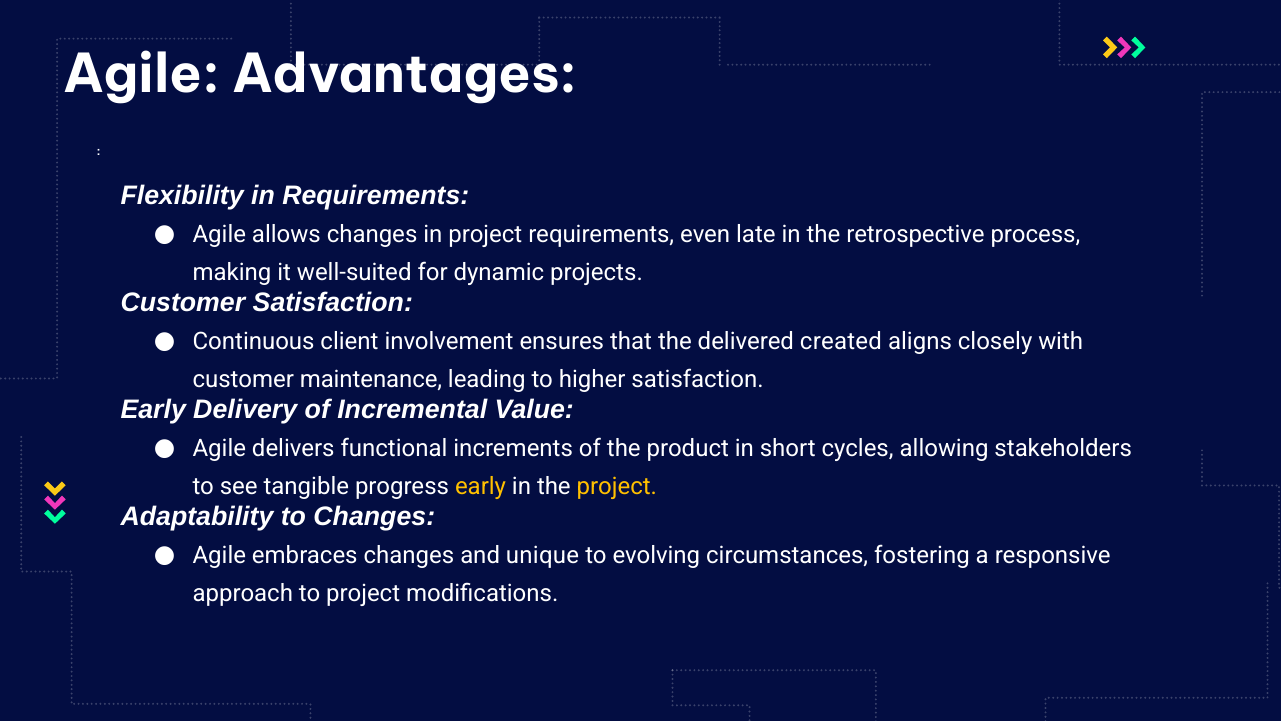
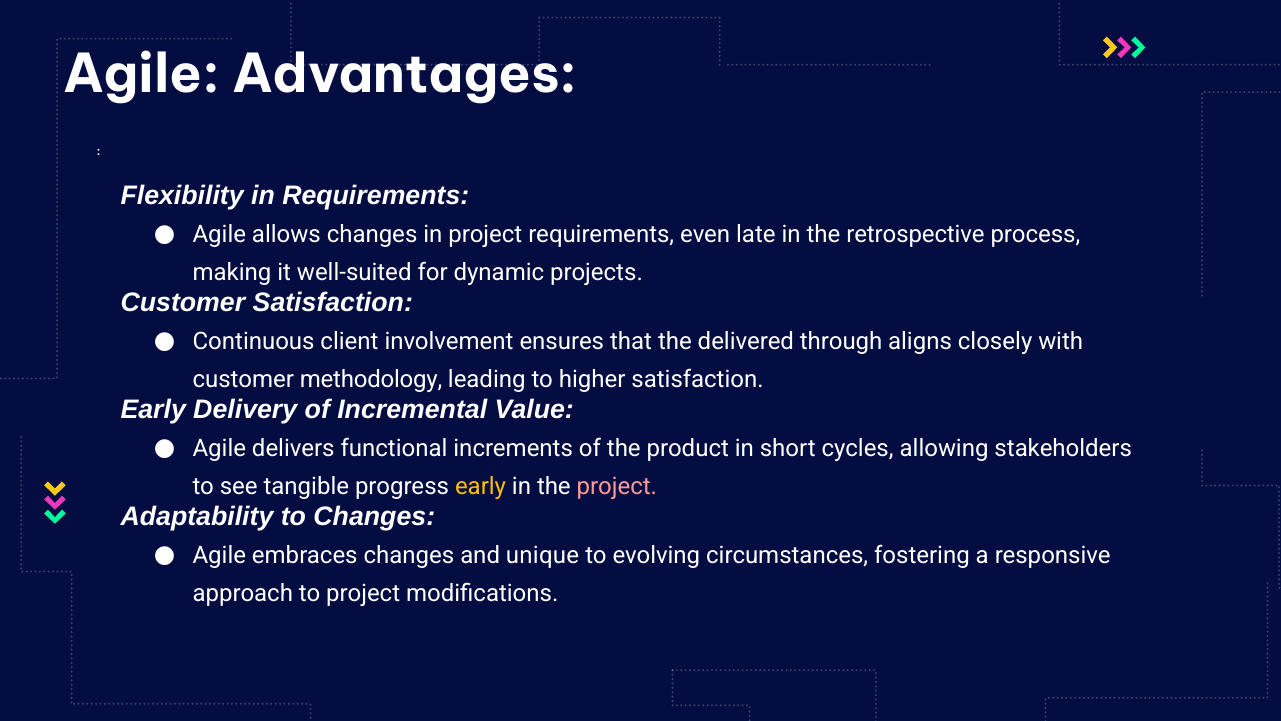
created: created -> through
maintenance: maintenance -> methodology
project at (617, 486) colour: yellow -> pink
